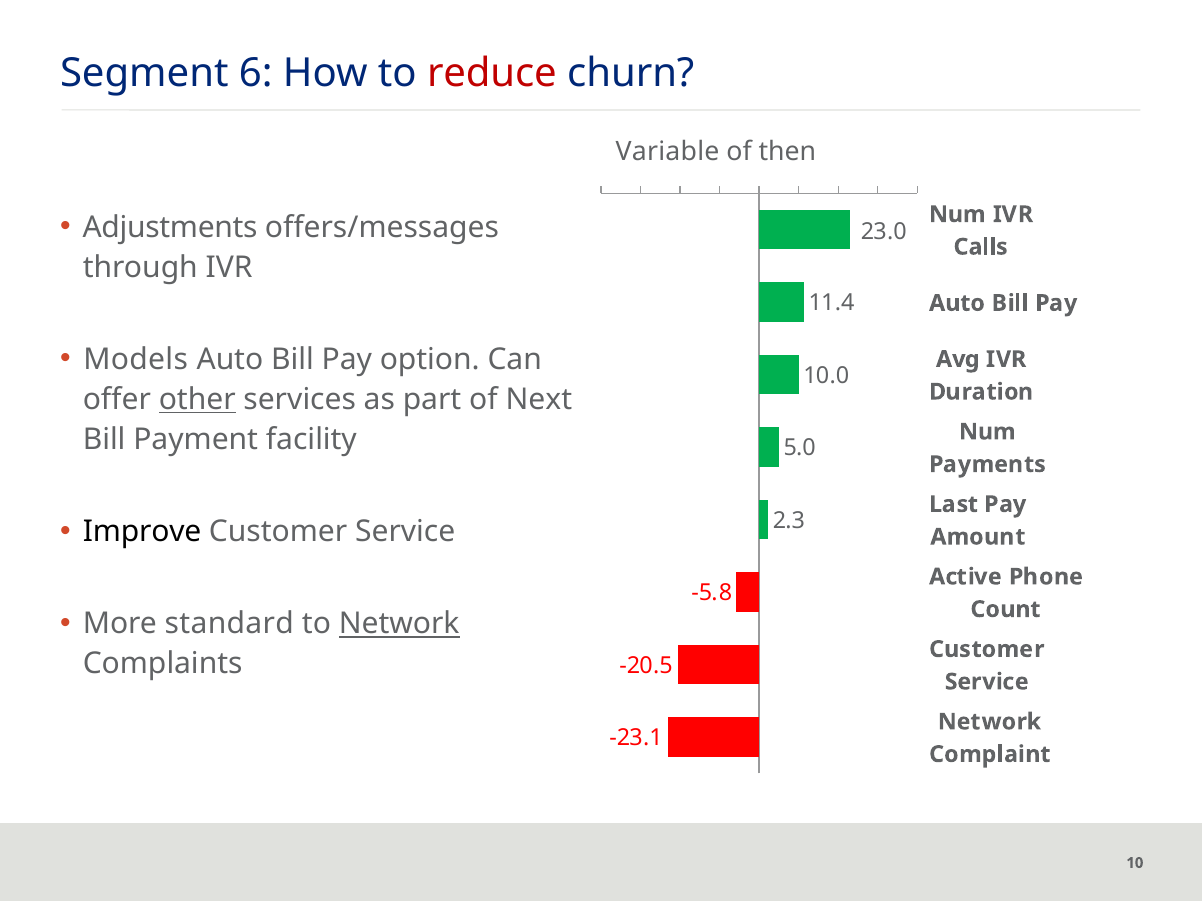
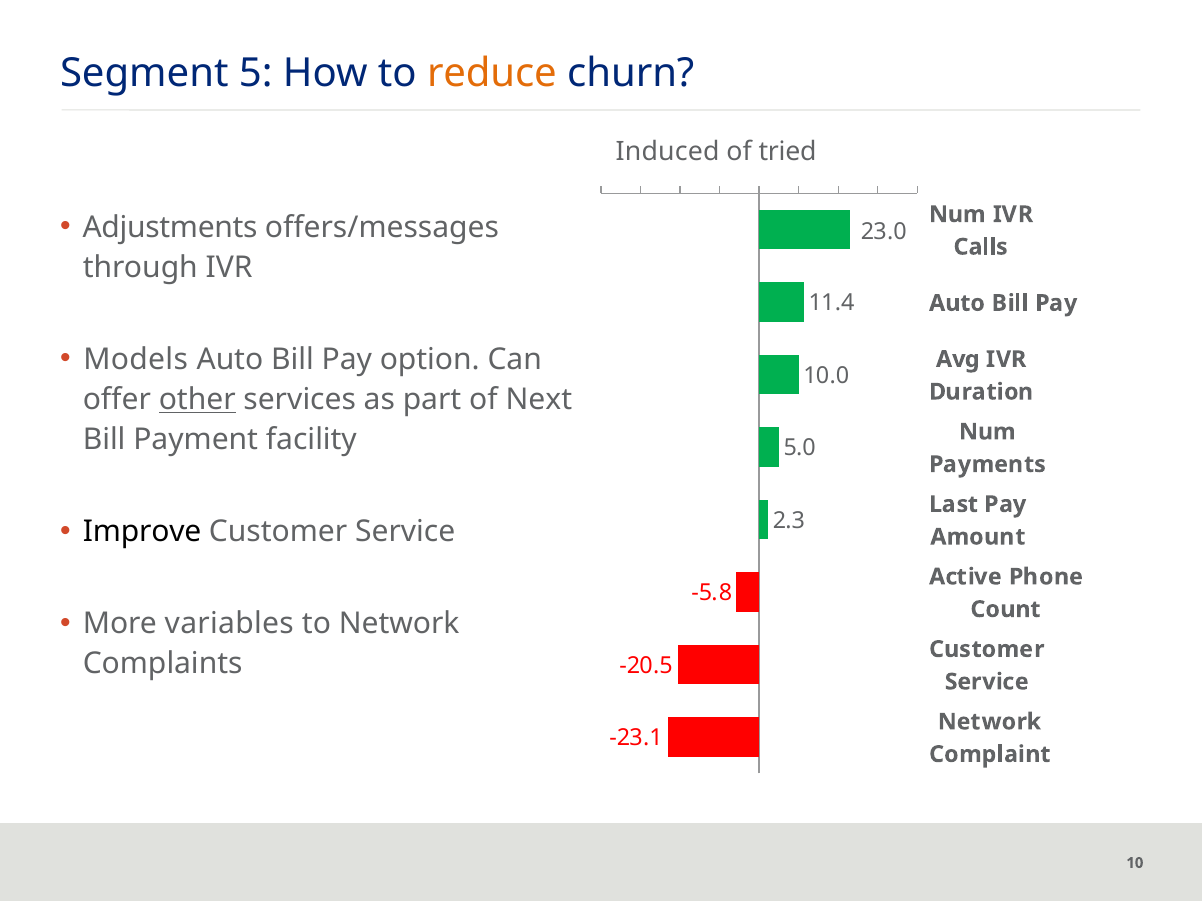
6: 6 -> 5
reduce colour: red -> orange
Variable: Variable -> Induced
then: then -> tried
standard: standard -> variables
Network at (399, 624) underline: present -> none
